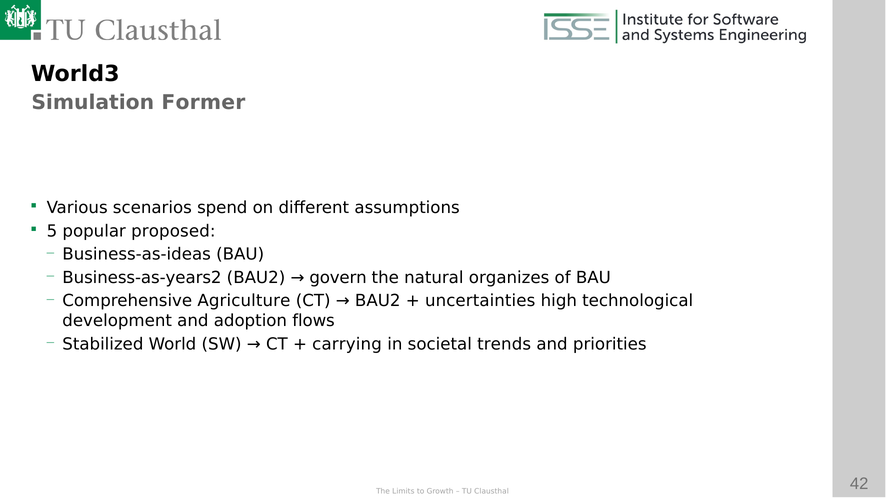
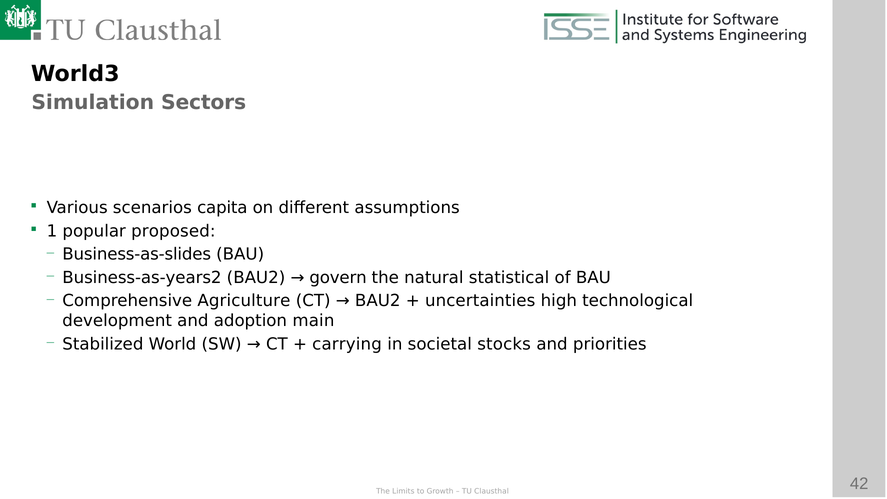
Former: Former -> Sectors
spend: spend -> capita
5: 5 -> 1
Business-as-ideas: Business-as-ideas -> Business-as-slides
organizes: organizes -> statistical
flows: flows -> main
trends: trends -> stocks
